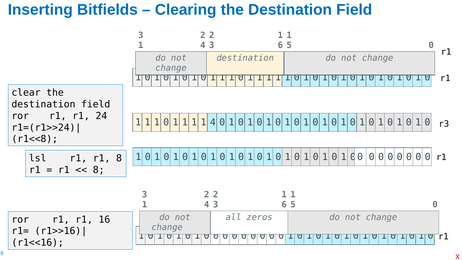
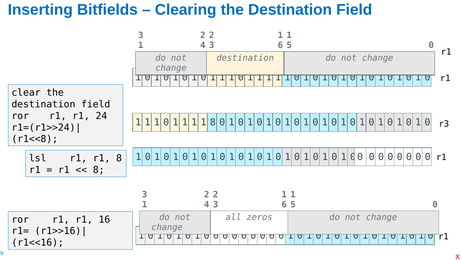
1 4: 4 -> 8
